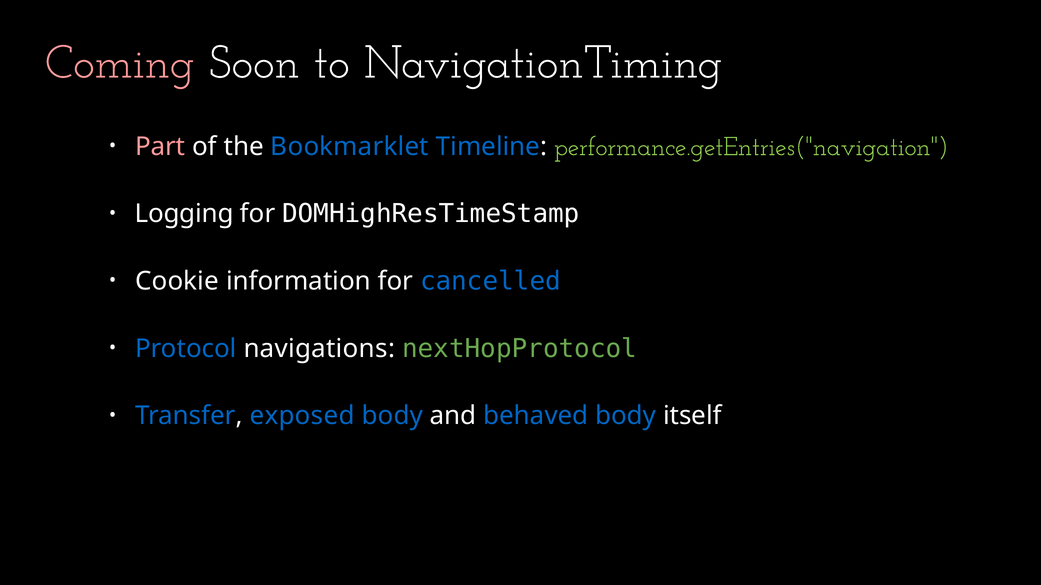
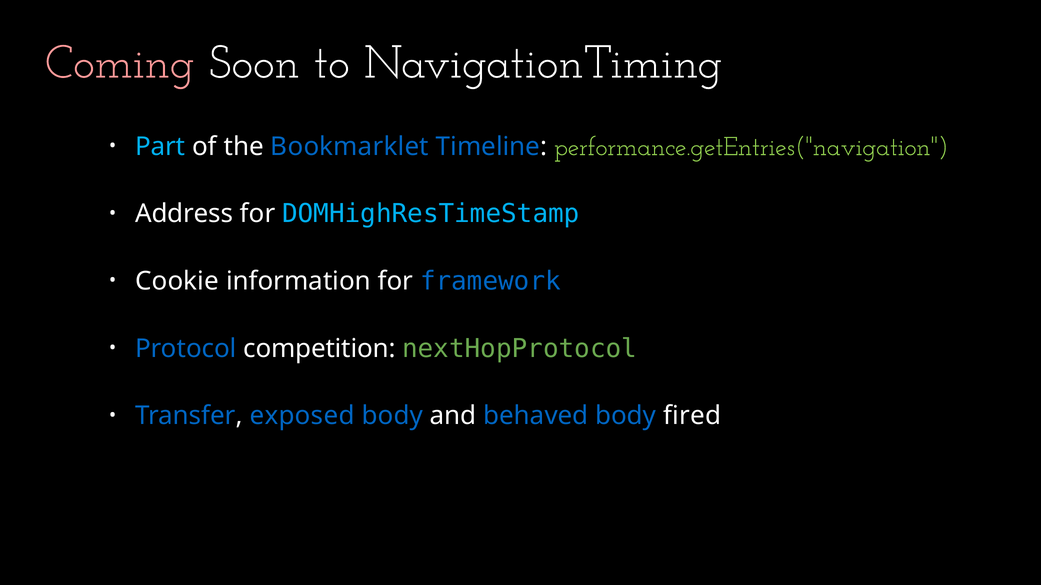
Part colour: pink -> light blue
Logging: Logging -> Address
DOMHighResTimeStamp colour: white -> light blue
cancelled: cancelled -> framework
navigations: navigations -> competition
itself: itself -> fired
